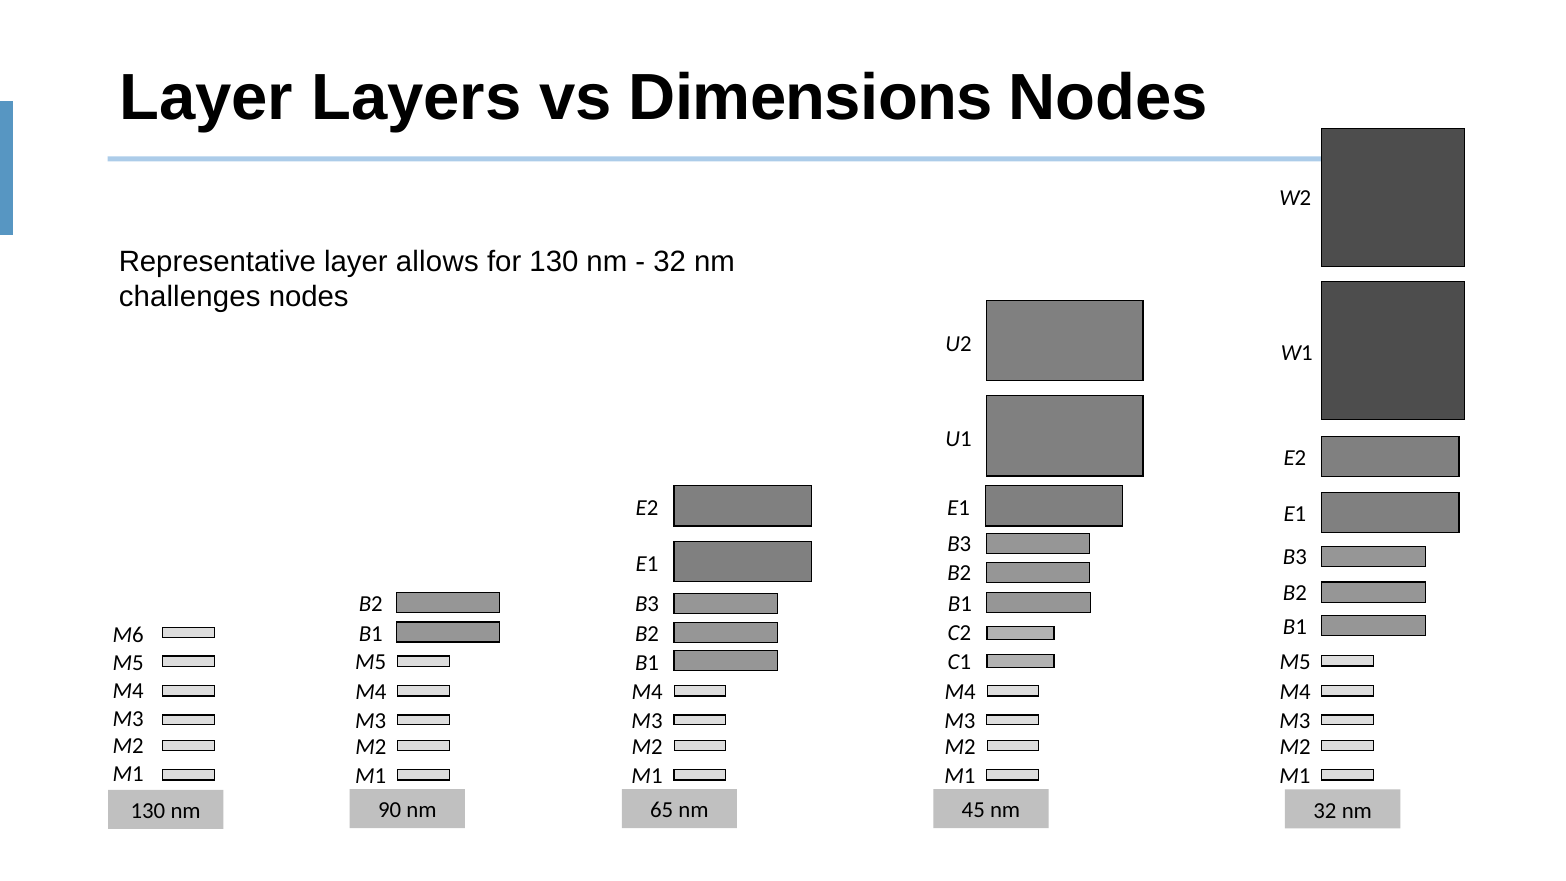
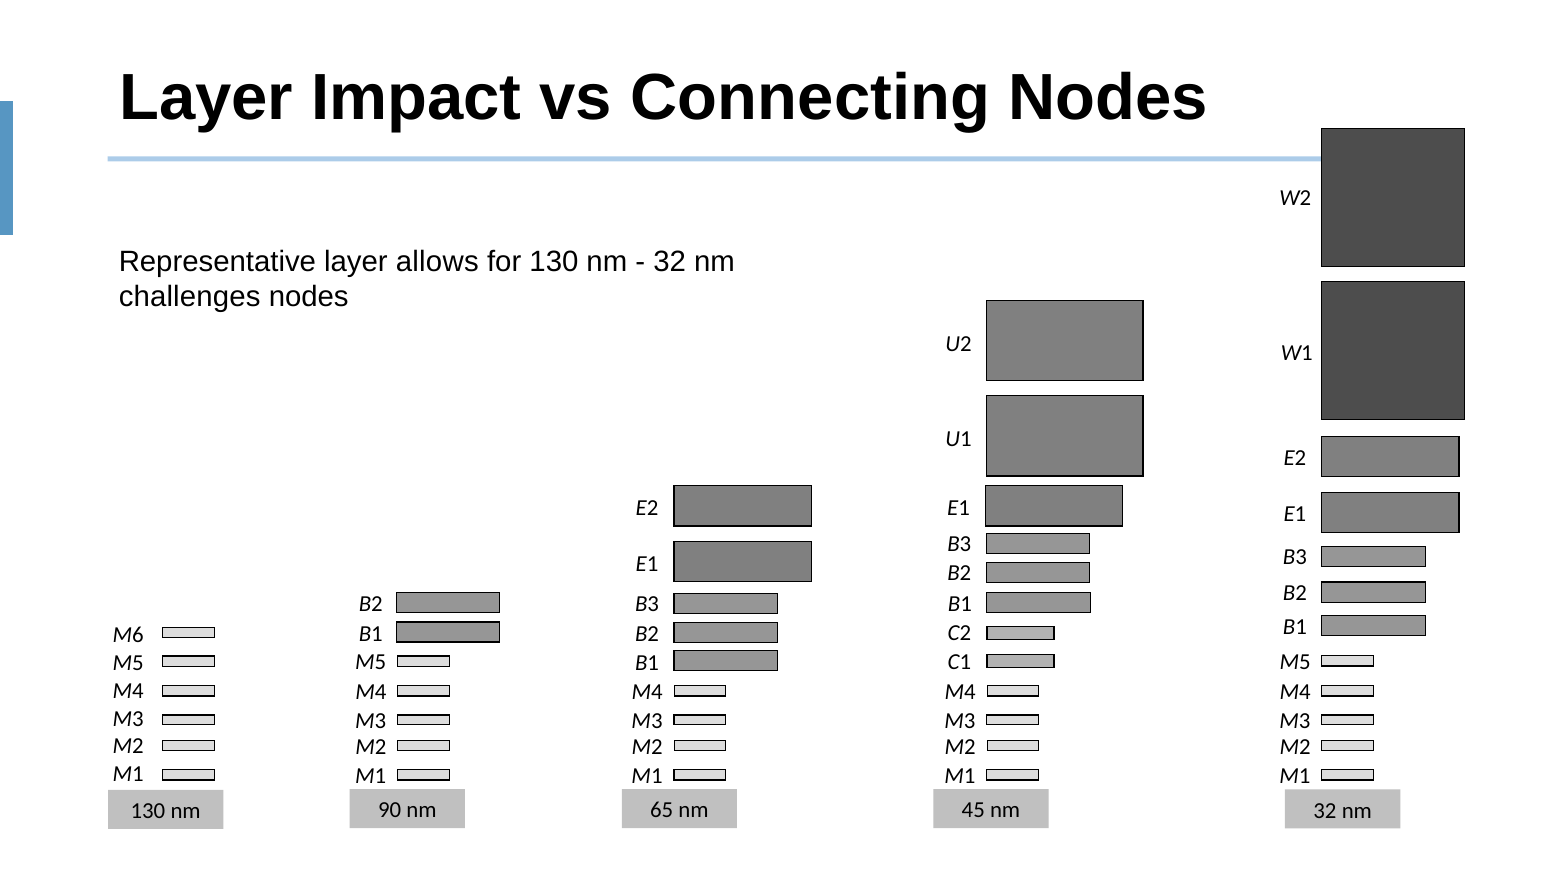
Layers: Layers -> Impact
Dimensions: Dimensions -> Connecting
